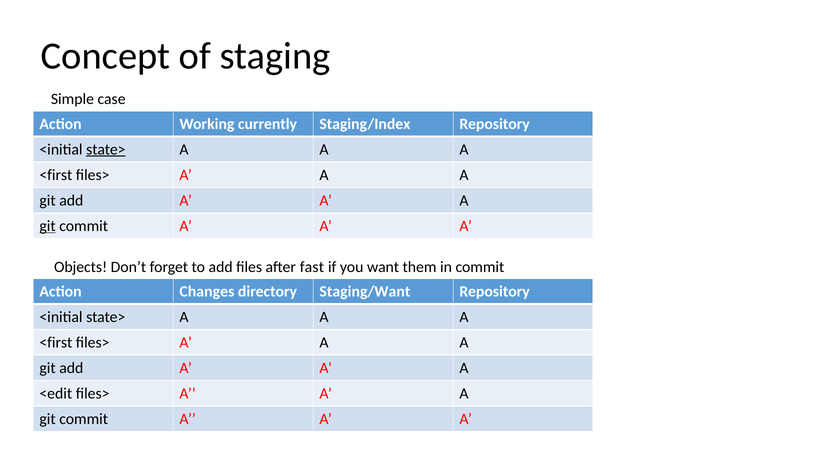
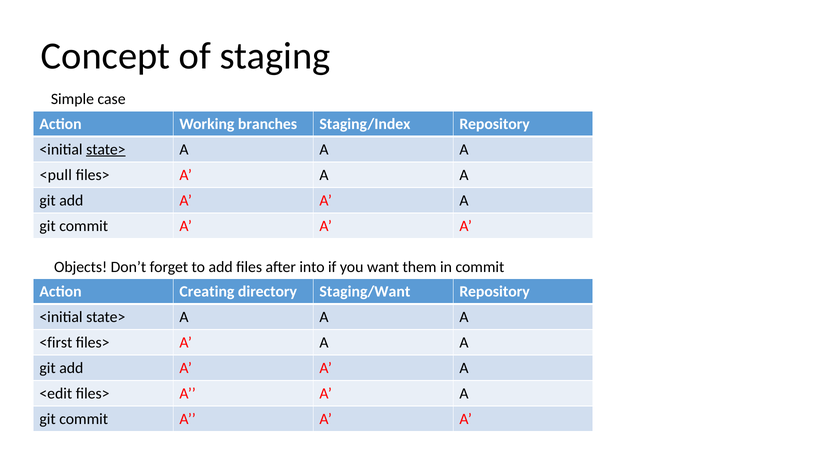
currently: currently -> branches
<first at (56, 175): <first -> <pull
git at (48, 226) underline: present -> none
fast: fast -> into
Changes: Changes -> Creating
